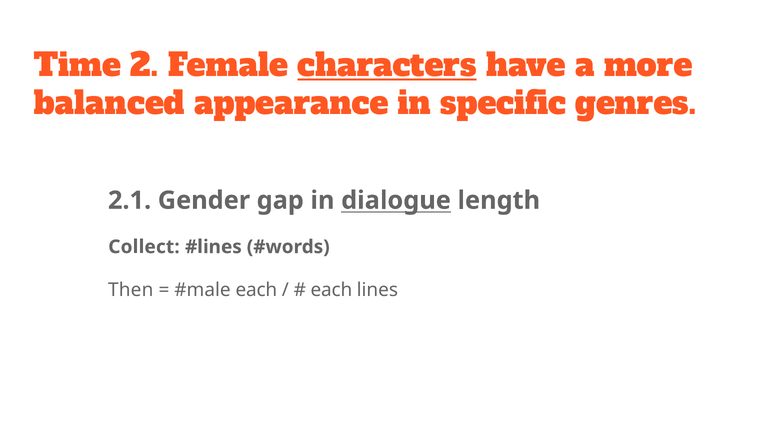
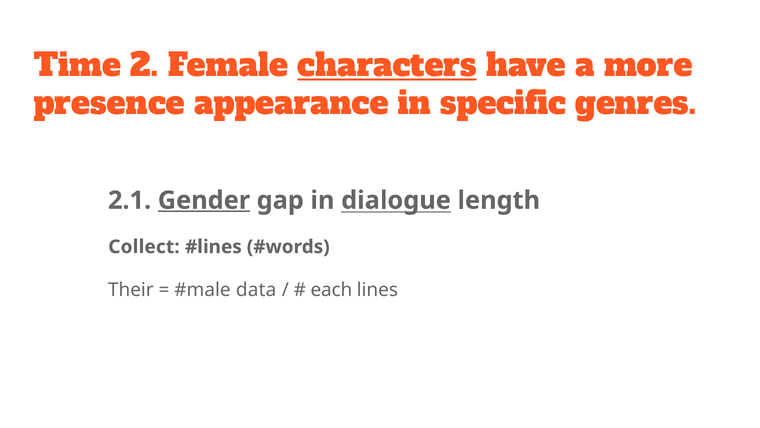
balanced: balanced -> presence
Gender underline: none -> present
Then: Then -> Their
each at (256, 290): each -> data
